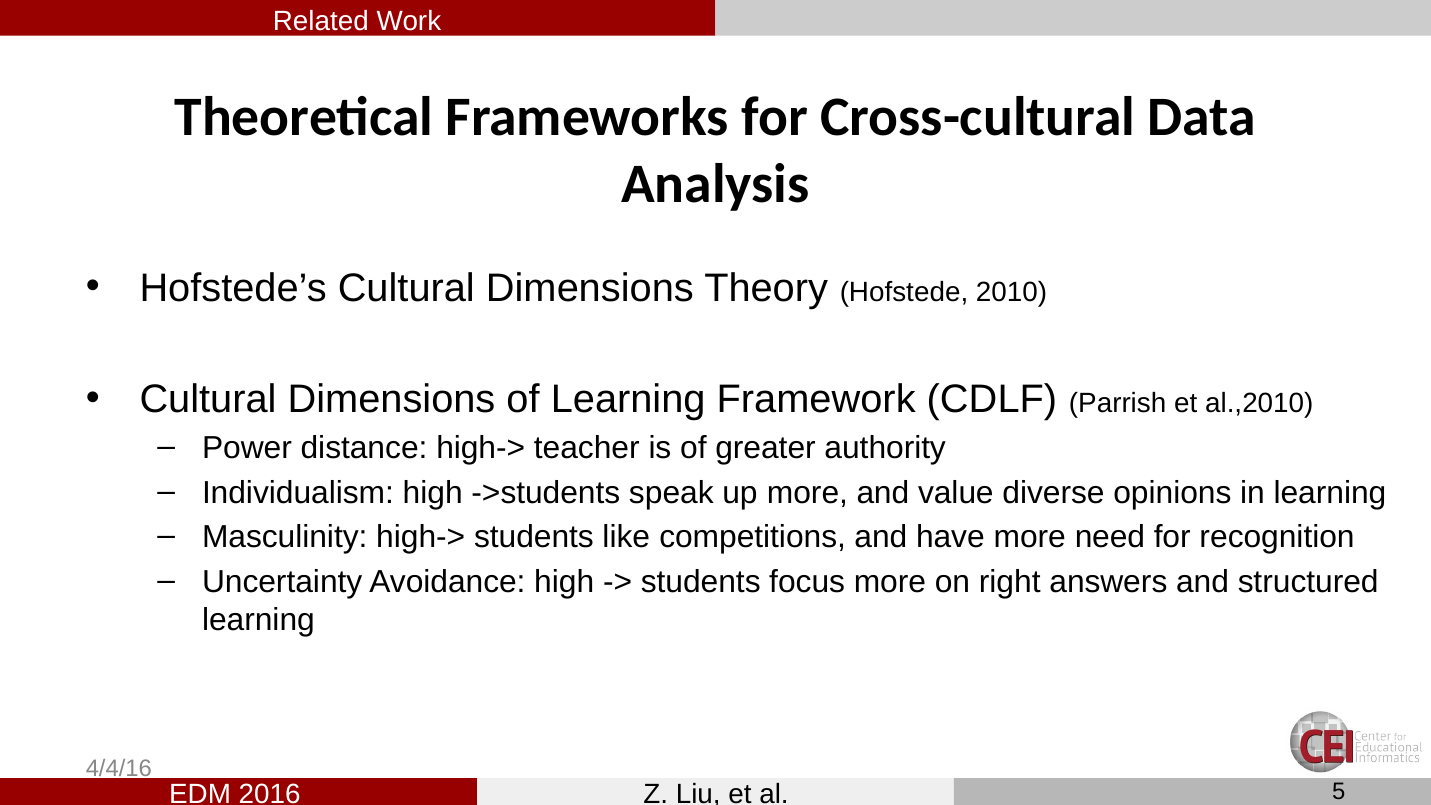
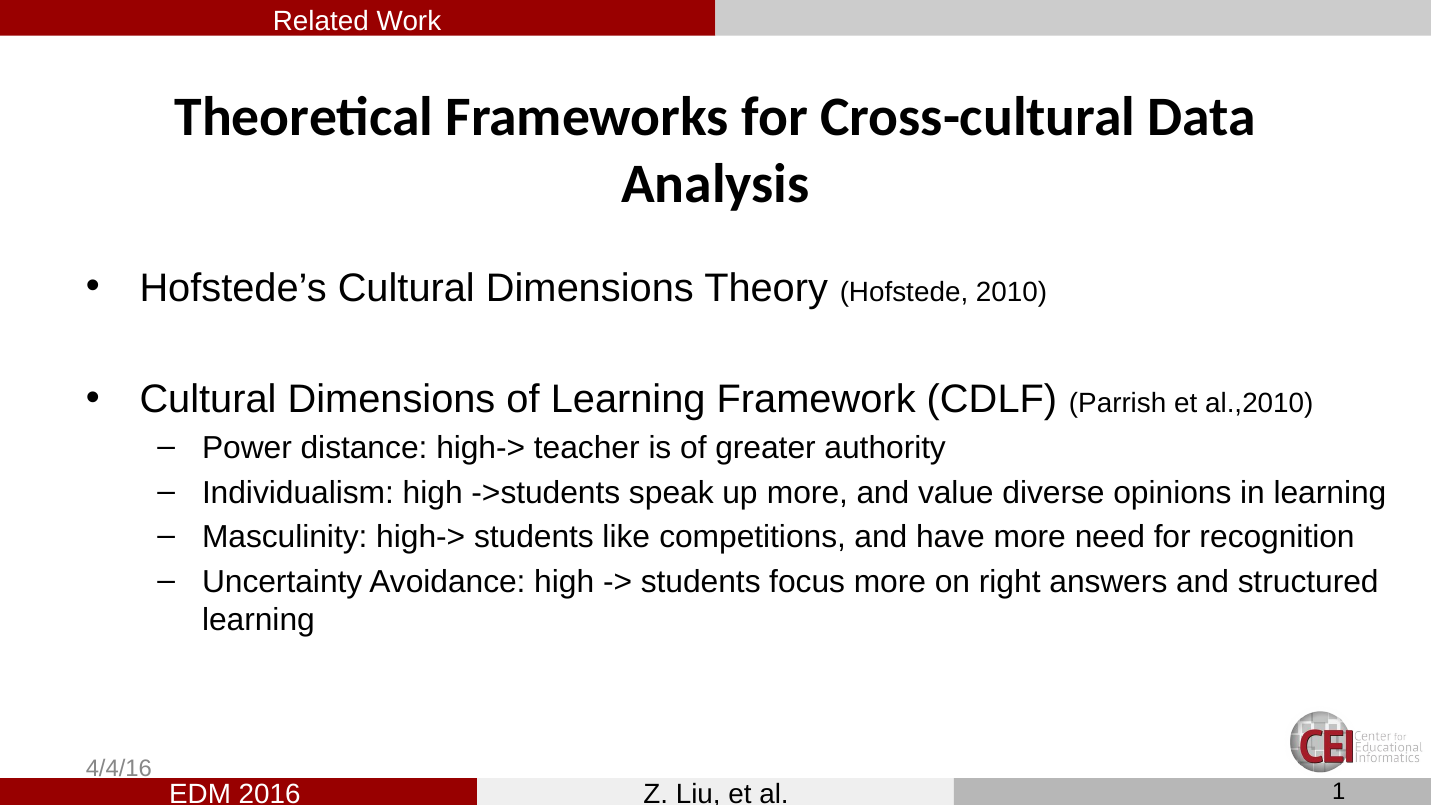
5: 5 -> 1
